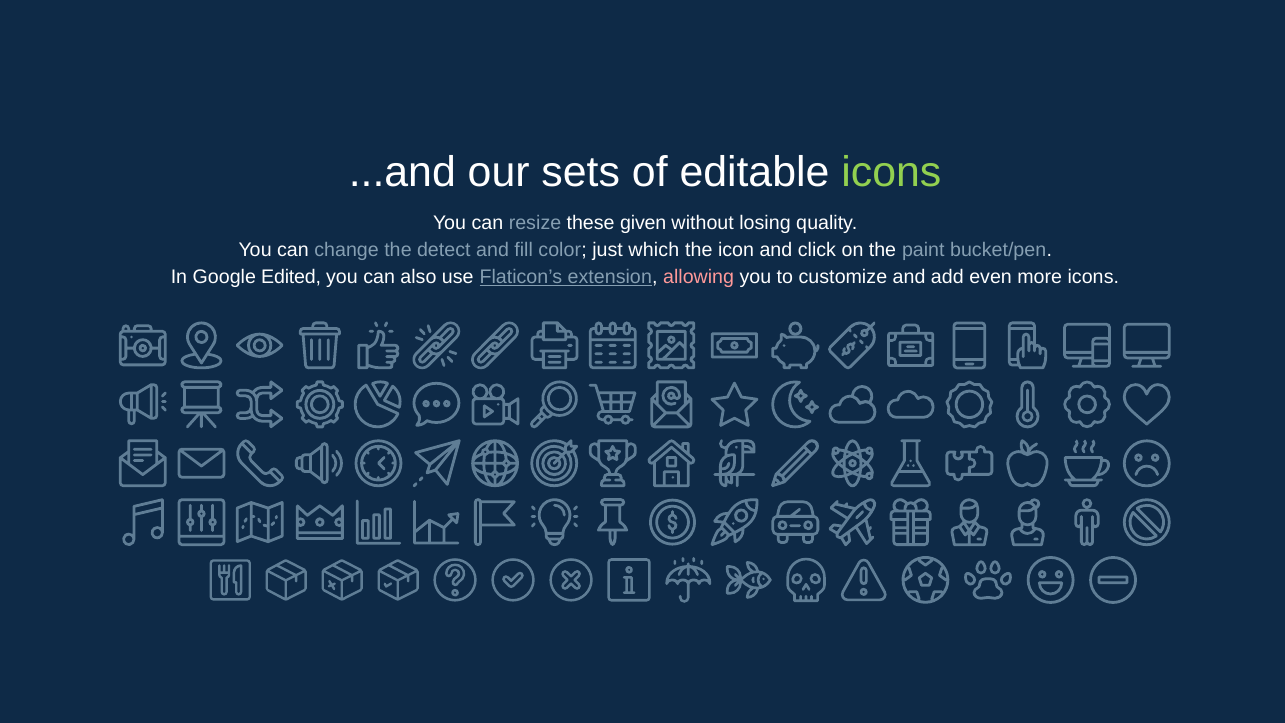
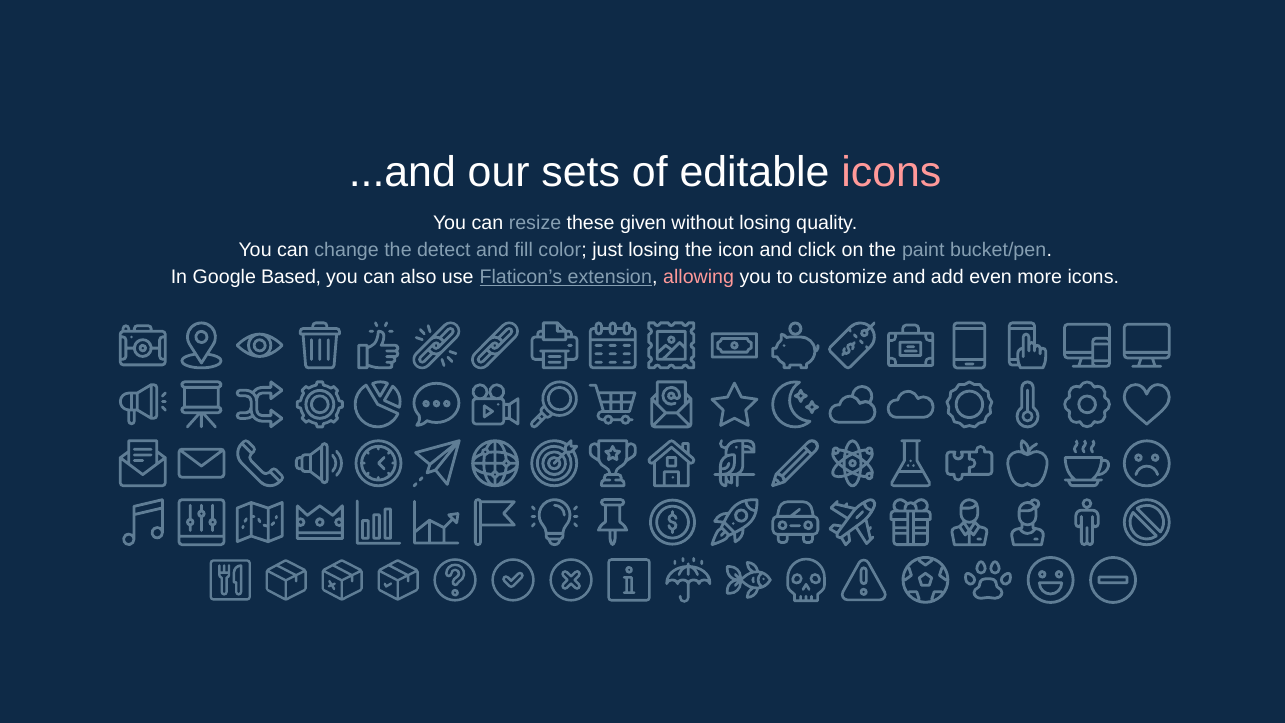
icons at (891, 173) colour: light green -> pink
just which: which -> losing
Edited: Edited -> Based
